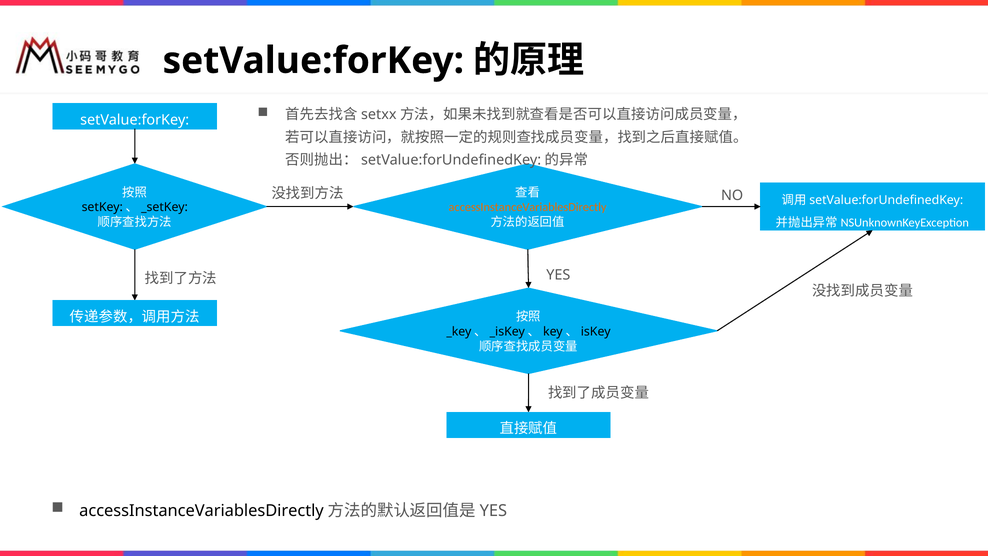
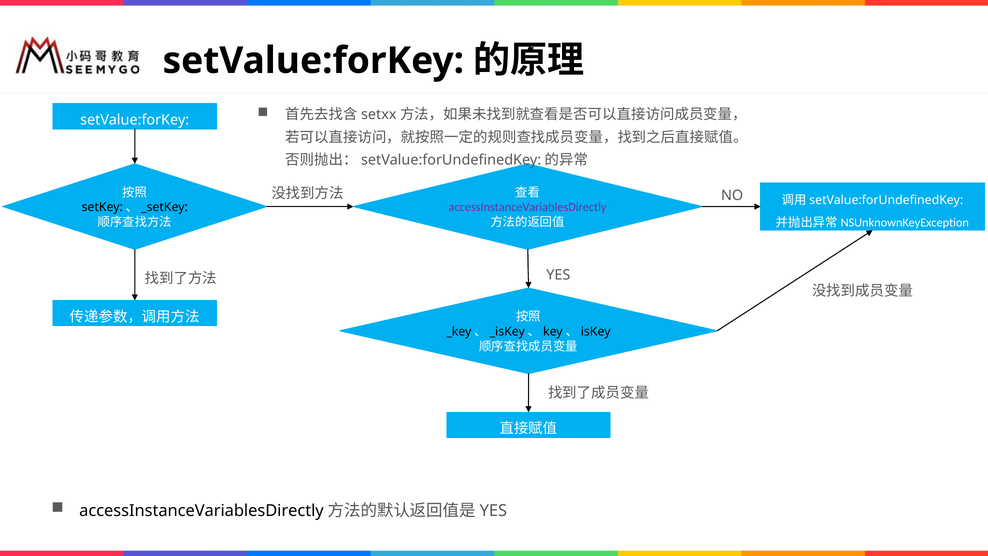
accessInstanceVariablesDirectly at (528, 207) colour: orange -> purple
